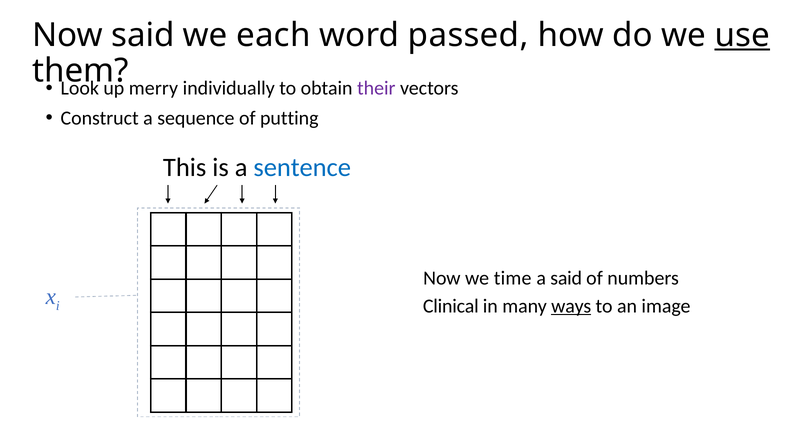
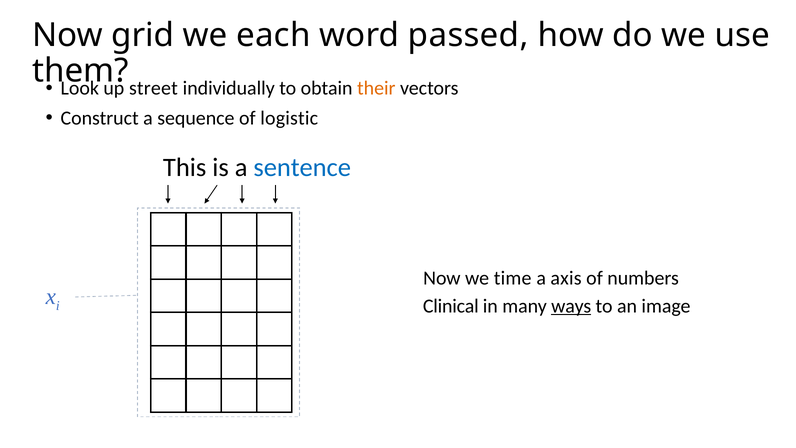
Now said: said -> grid
use underline: present -> none
merry: merry -> street
their colour: purple -> orange
putting: putting -> logistic
a said: said -> axis
